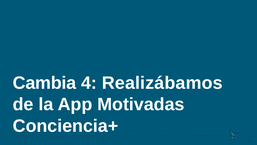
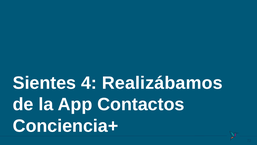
Cambia: Cambia -> Sientes
Motivadas: Motivadas -> Contactos
